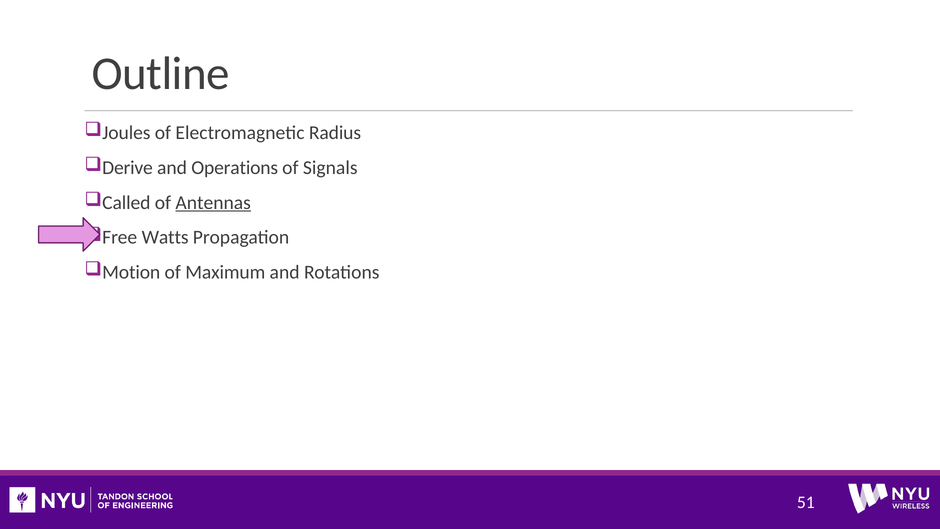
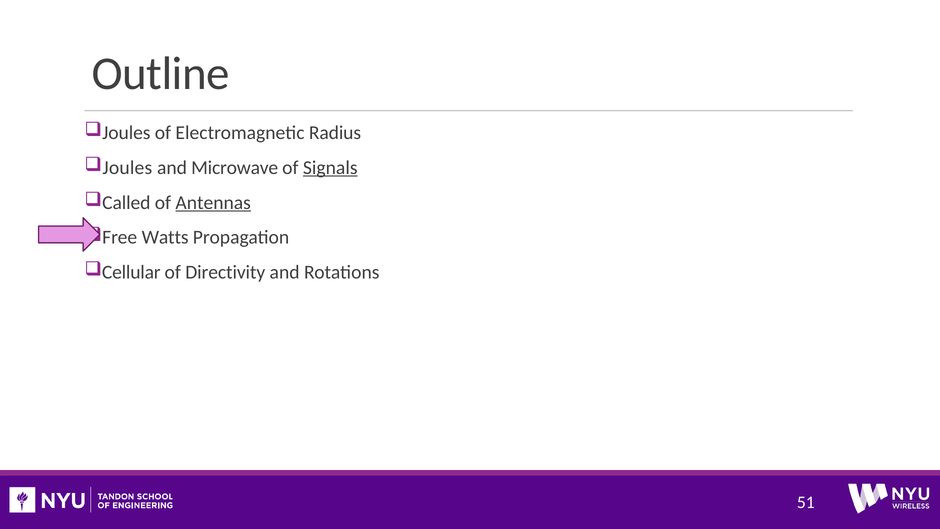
Derive at (128, 168): Derive -> Joules
Operations: Operations -> Microwave
Signals underline: none -> present
Motion: Motion -> Cellular
Maximum: Maximum -> Directivity
